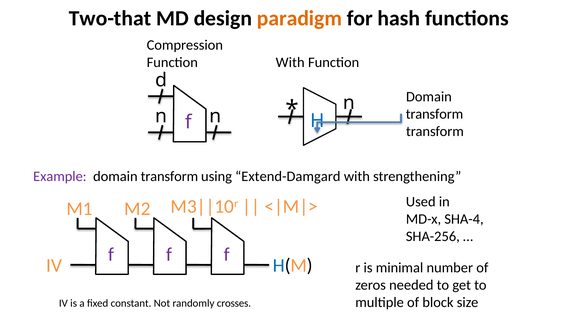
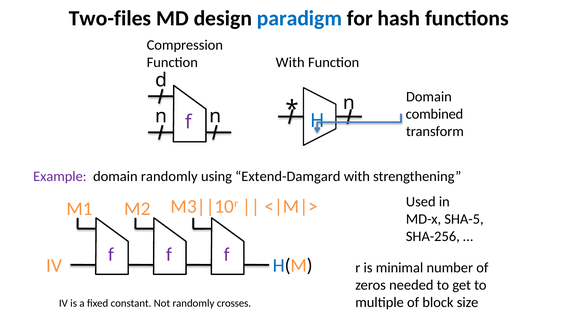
Two-that: Two-that -> Two-files
paradigm colour: orange -> blue
transform at (434, 114): transform -> combined
transform at (169, 177): transform -> randomly
SHA-4: SHA-4 -> SHA-5
